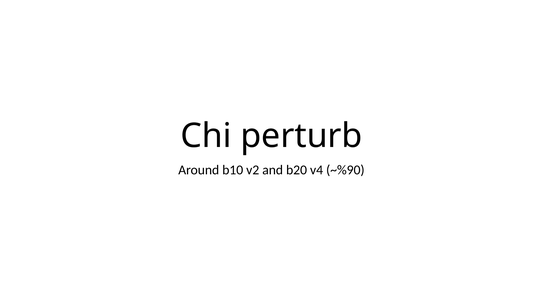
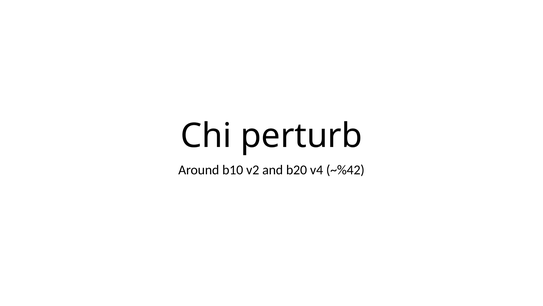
~%90: ~%90 -> ~%42
